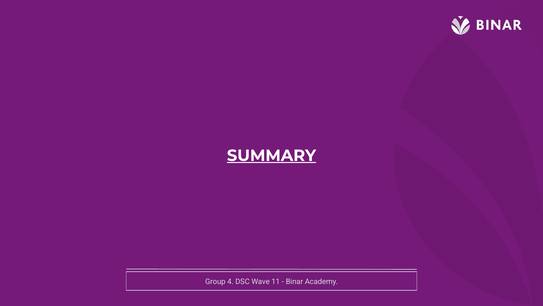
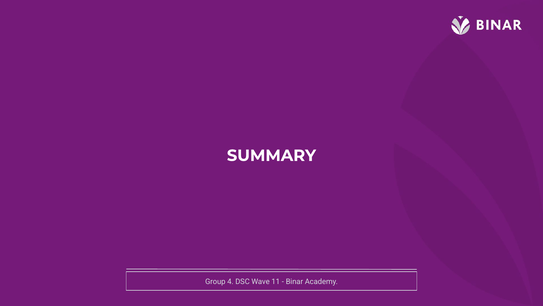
SUMMARY underline: present -> none
